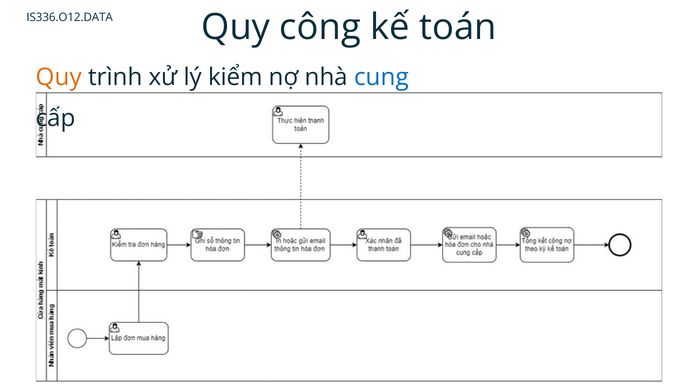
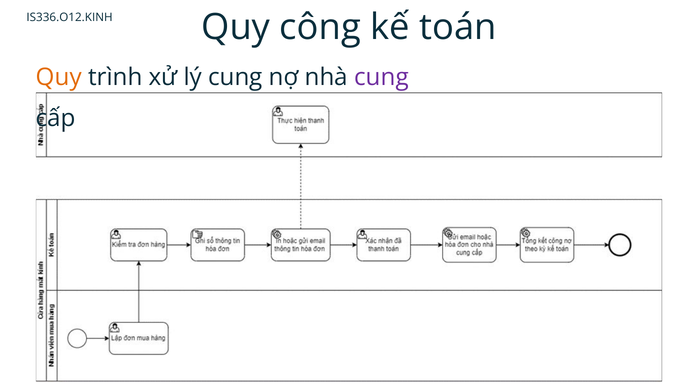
IS336.O12.DATA: IS336.O12.DATA -> IS336.O12.KINH
lý kiểm: kiểm -> cung
cung at (381, 78) colour: blue -> purple
